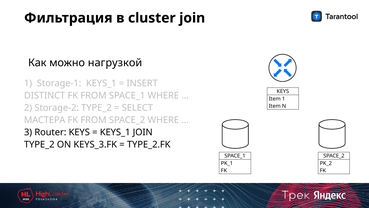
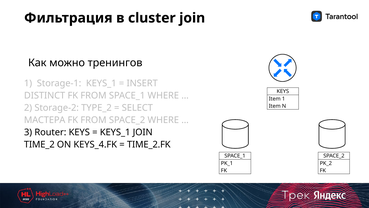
нагрузкой: нагрузкой -> тренингов
TYPE_2 at (39, 144): TYPE_2 -> TIME_2
KEYS_3.FK: KEYS_3.FK -> KEYS_4.FK
TYPE_2.FK: TYPE_2.FK -> TIME_2.FK
